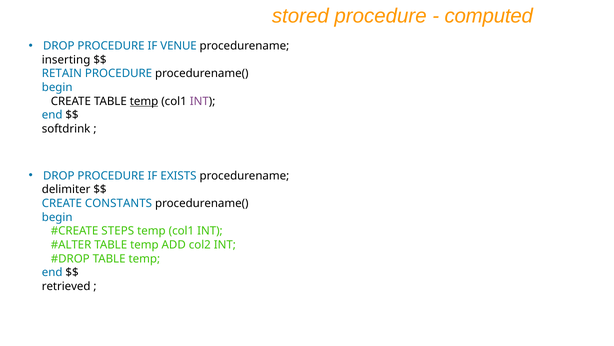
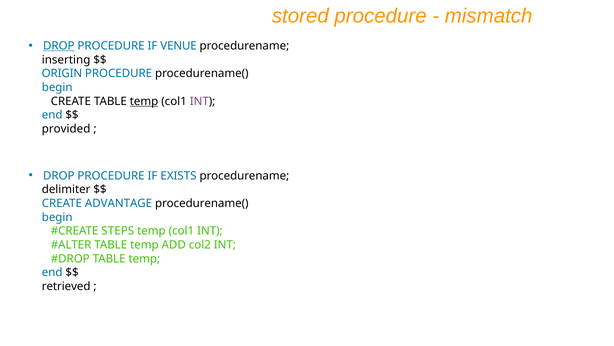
computed: computed -> mismatch
DROP at (59, 46) underline: none -> present
RETAIN: RETAIN -> ORIGIN
softdrink: softdrink -> provided
CONSTANTS: CONSTANTS -> ADVANTAGE
